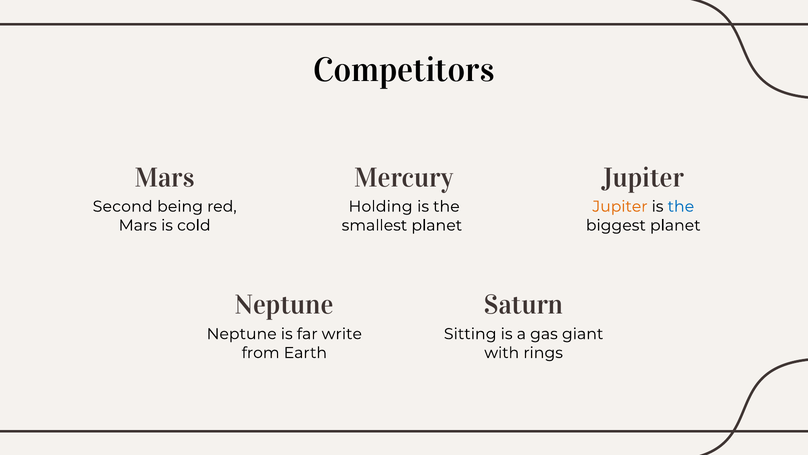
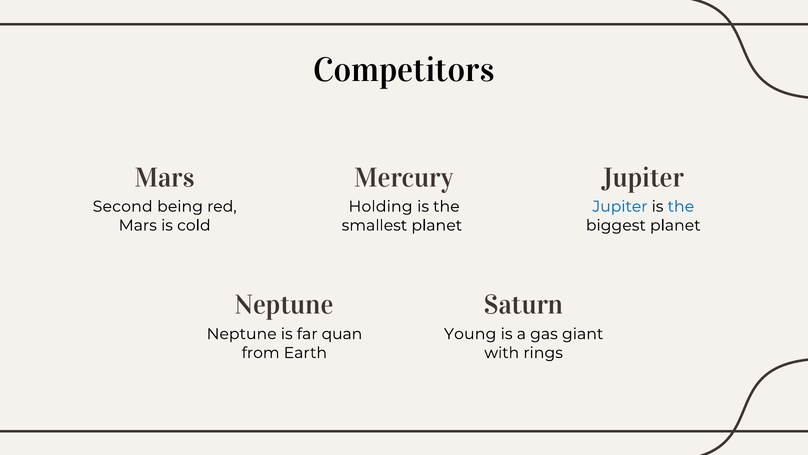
Jupiter at (620, 206) colour: orange -> blue
write: write -> quan
Sitting: Sitting -> Young
